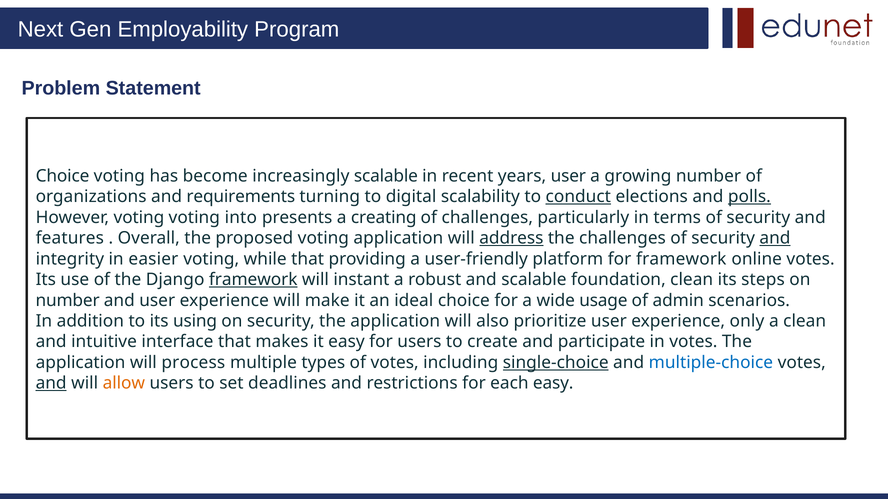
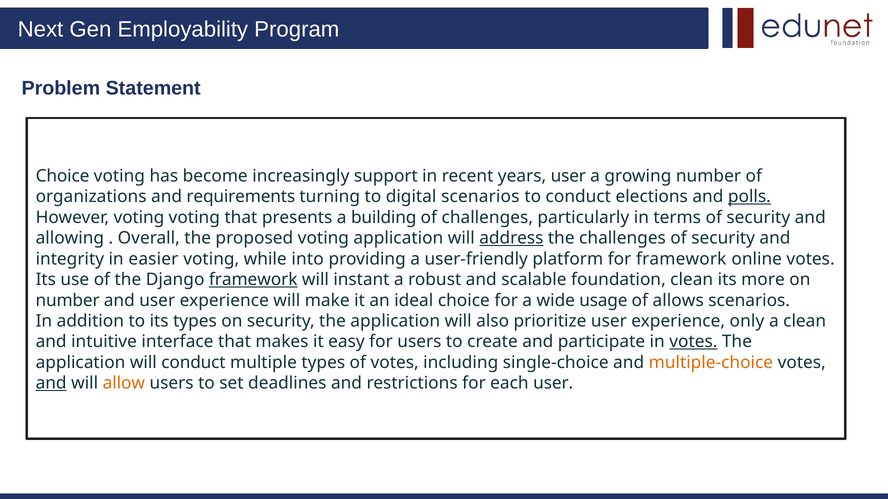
increasingly scalable: scalable -> support
digital scalability: scalability -> scenarios
conduct at (578, 197) underline: present -> none
voting into: into -> that
creating: creating -> building
features: features -> allowing
and at (775, 238) underline: present -> none
while that: that -> into
steps: steps -> more
admin: admin -> allows
its using: using -> types
votes at (693, 342) underline: none -> present
will process: process -> conduct
single-choice underline: present -> none
multiple-choice colour: blue -> orange
each easy: easy -> user
